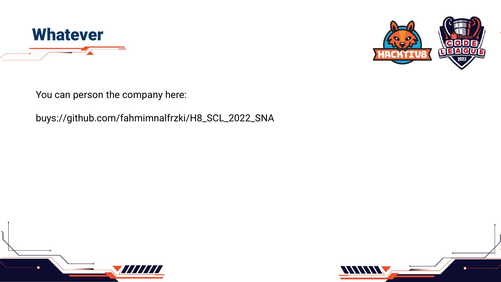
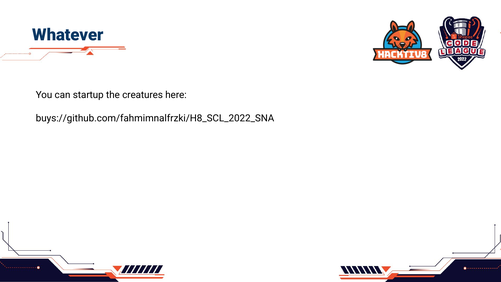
person: person -> startup
company: company -> creatures
